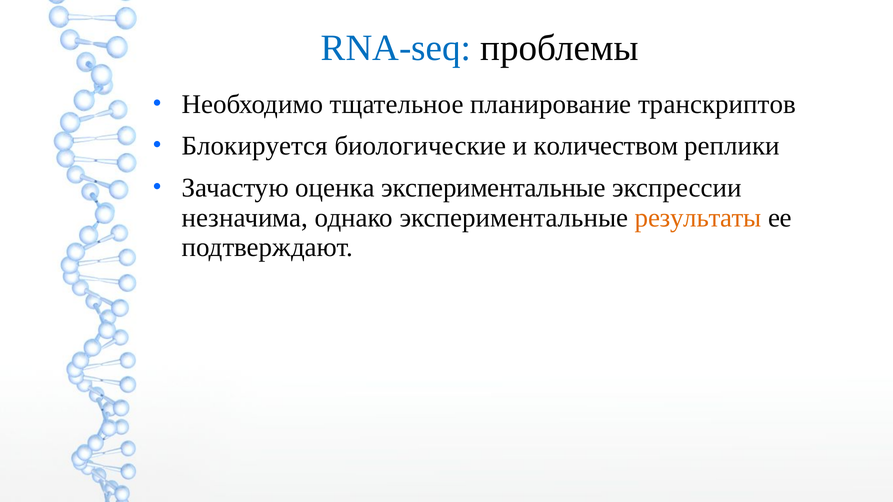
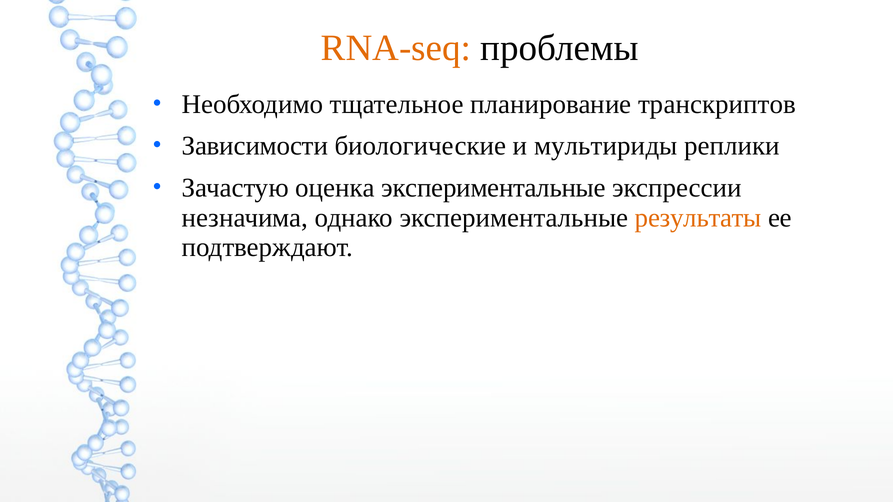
RNA-seq colour: blue -> orange
Блокируется: Блокируется -> Зависимости
количеством: количеством -> мультириды
